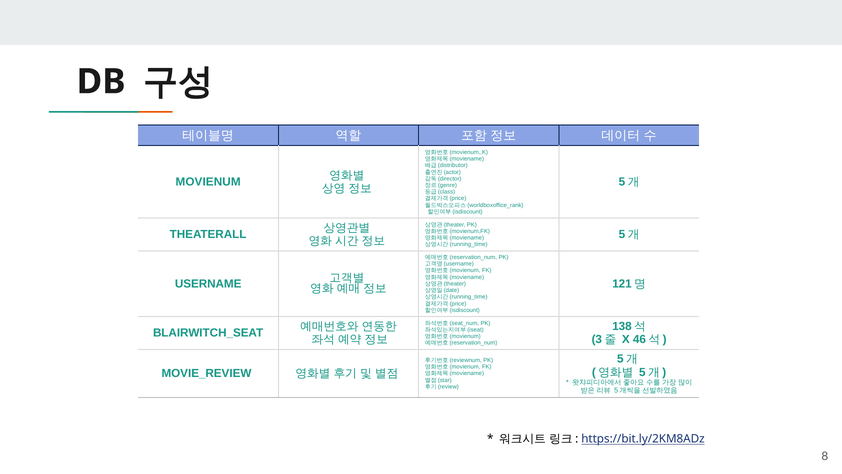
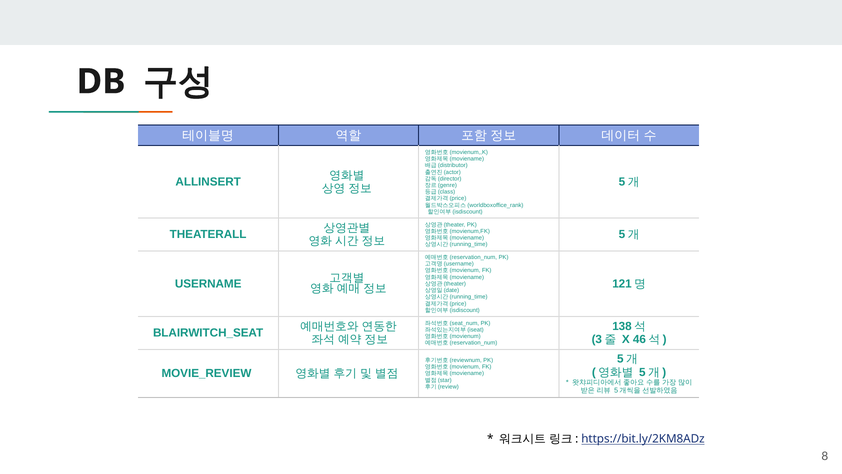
MOVIENUM: MOVIENUM -> ALLINSERT
